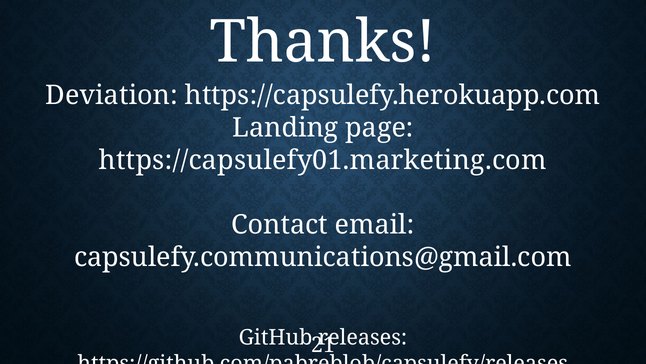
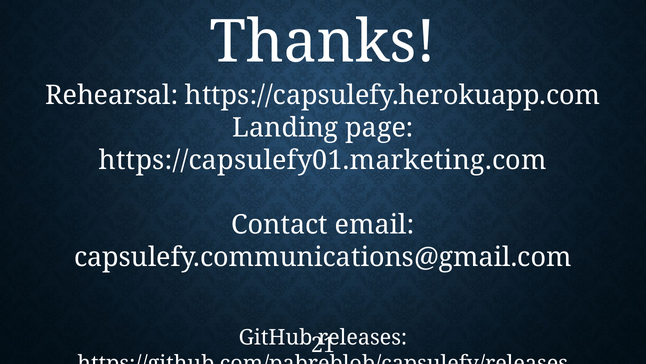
Deviation: Deviation -> Rehearsal
